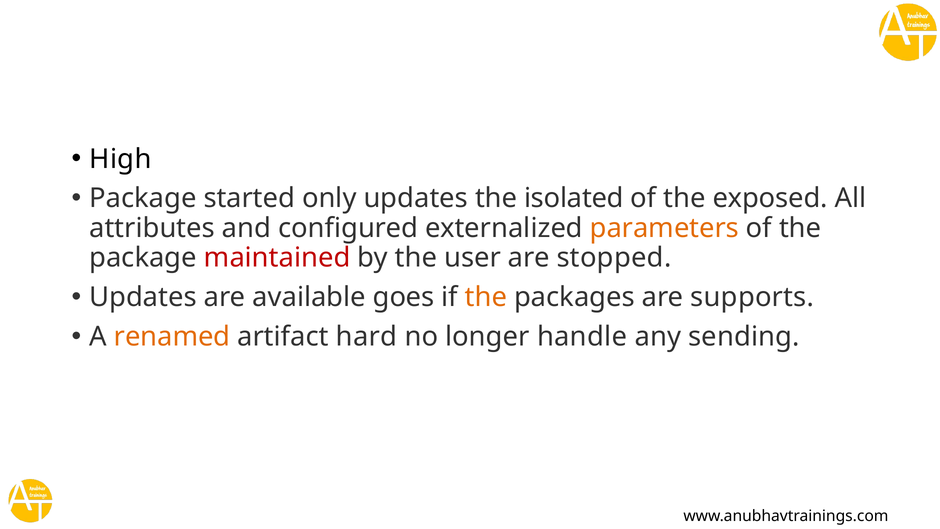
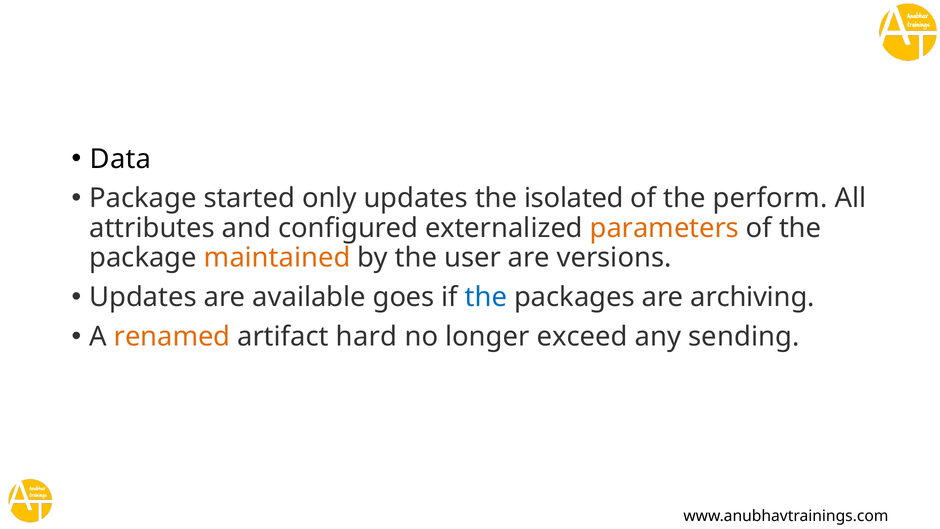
High: High -> Data
exposed: exposed -> perform
maintained colour: red -> orange
stopped: stopped -> versions
the at (486, 297) colour: orange -> blue
supports: supports -> archiving
handle: handle -> exceed
